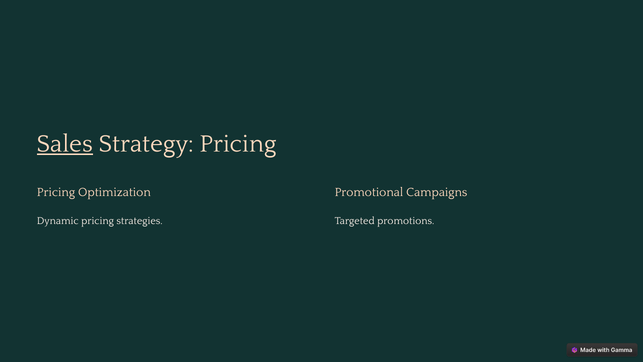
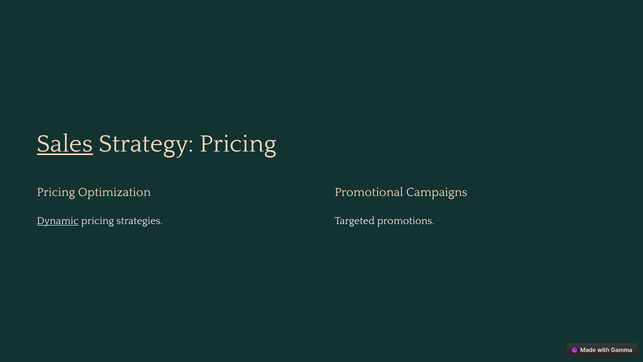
Dynamic underline: none -> present
